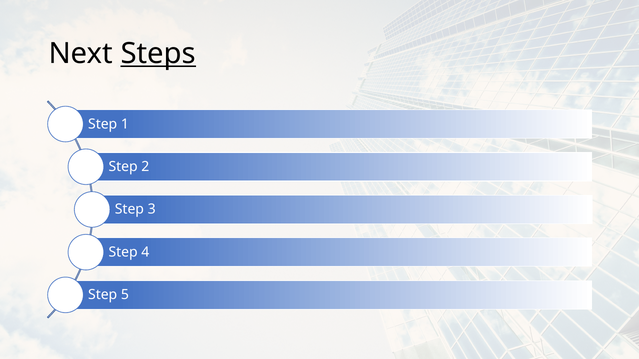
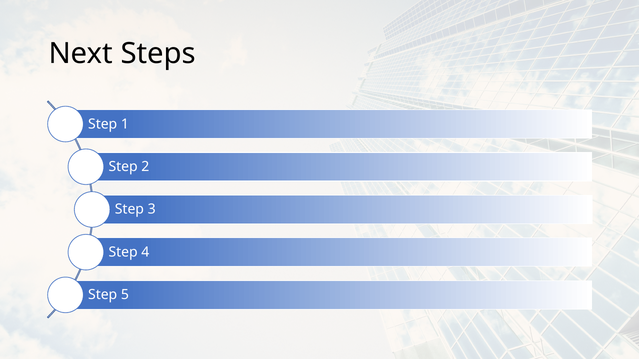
Steps underline: present -> none
